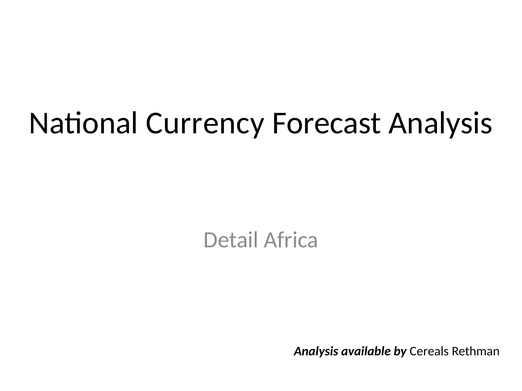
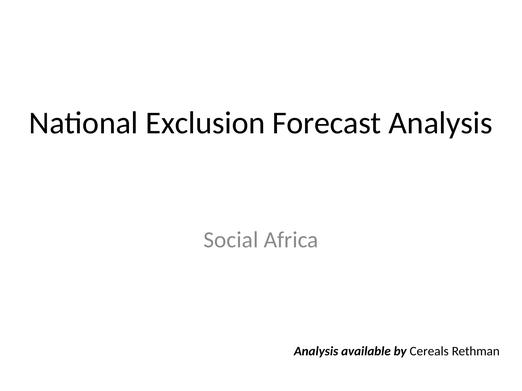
Currency: Currency -> Exclusion
Detail: Detail -> Social
